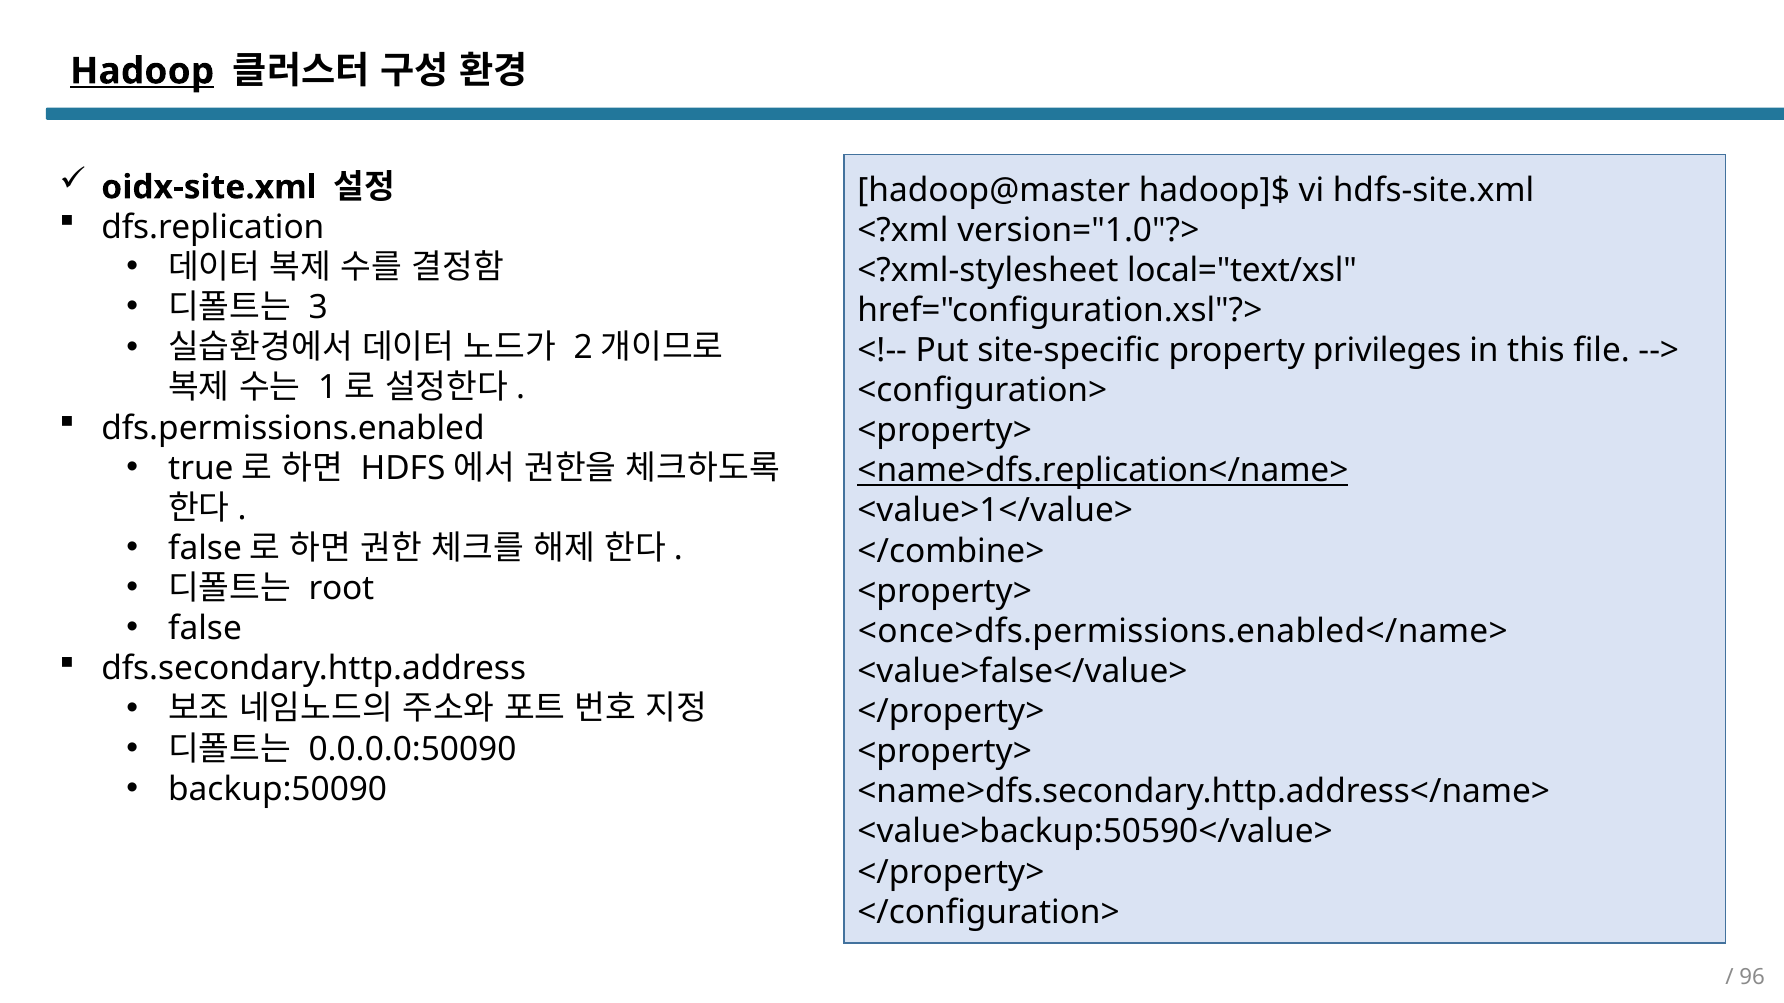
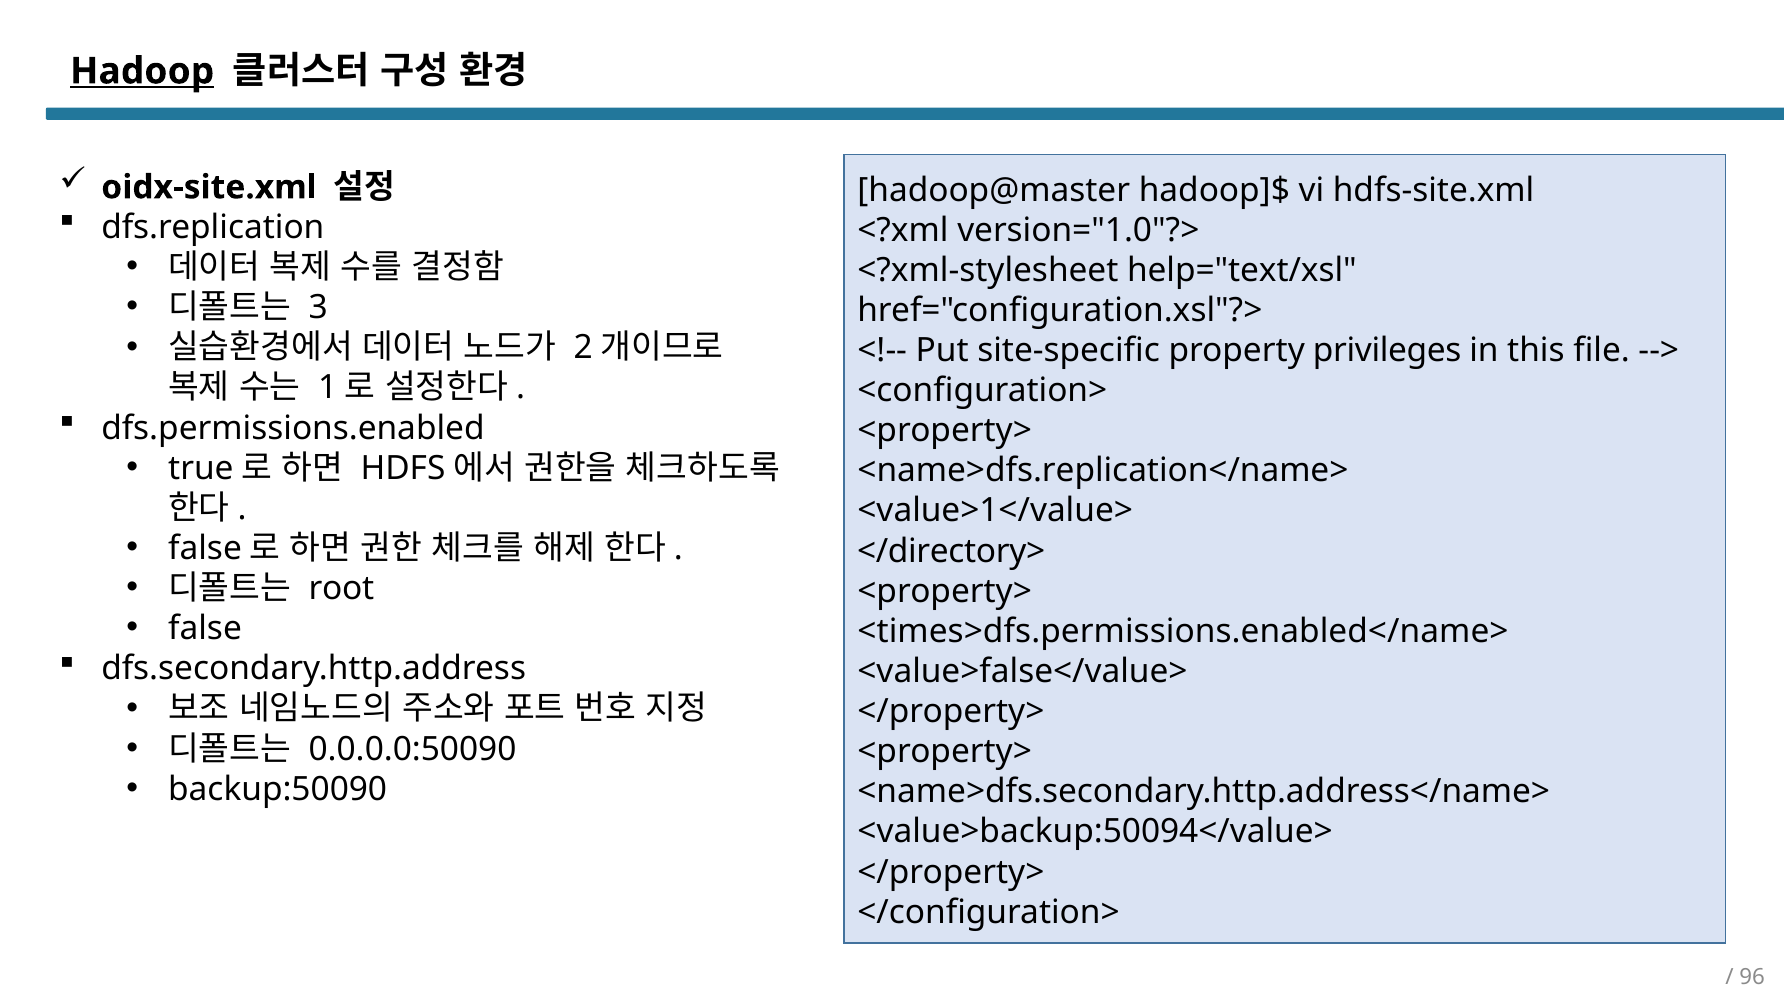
local="text/xsl: local="text/xsl -> help="text/xsl
<name>dfs.replication</name> underline: present -> none
</combine>: </combine> -> </directory>
<once>dfs.permissions.enabled</name>: <once>dfs.permissions.enabled</name> -> <times>dfs.permissions.enabled</name>
<value>backup:50590</value>: <value>backup:50590</value> -> <value>backup:50094</value>
